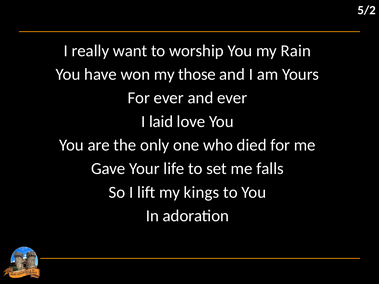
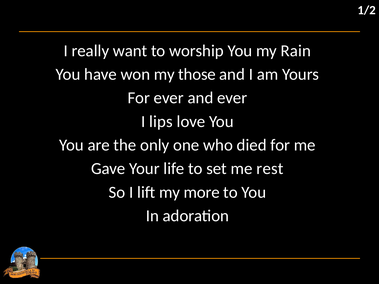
5/2: 5/2 -> 1/2
laid: laid -> lips
falls: falls -> rest
kings: kings -> more
